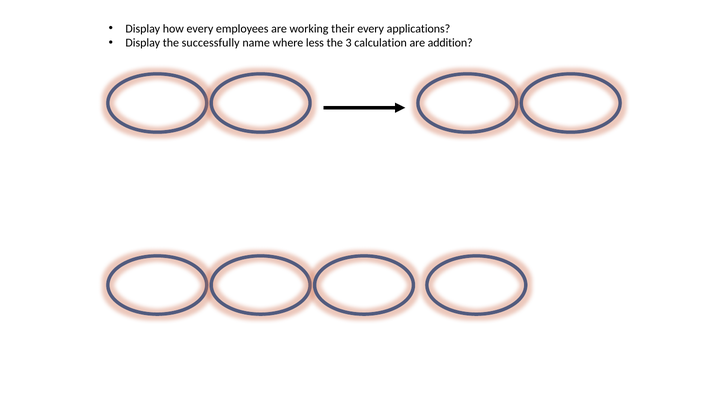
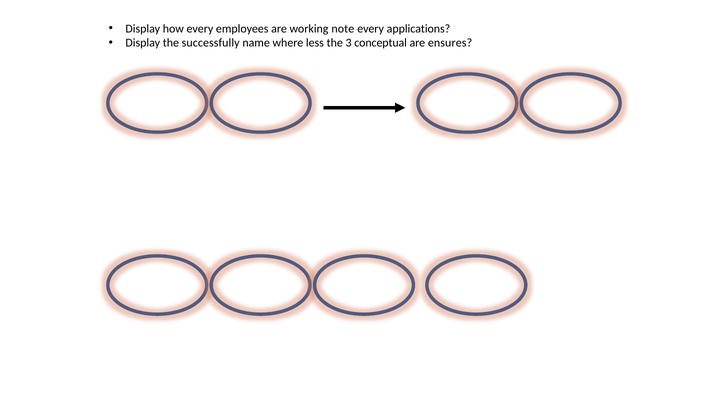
their: their -> note
calculation: calculation -> conceptual
addition: addition -> ensures
